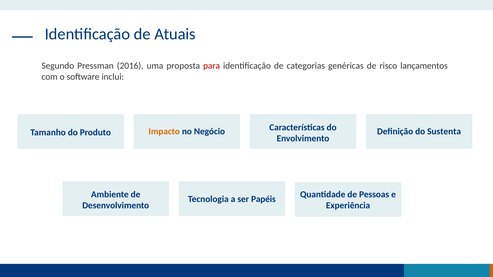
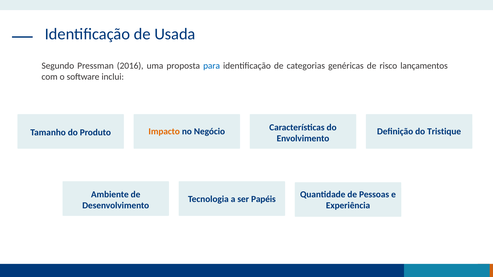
Atuais: Atuais -> Usada
para colour: red -> blue
Sustenta: Sustenta -> Tristique
